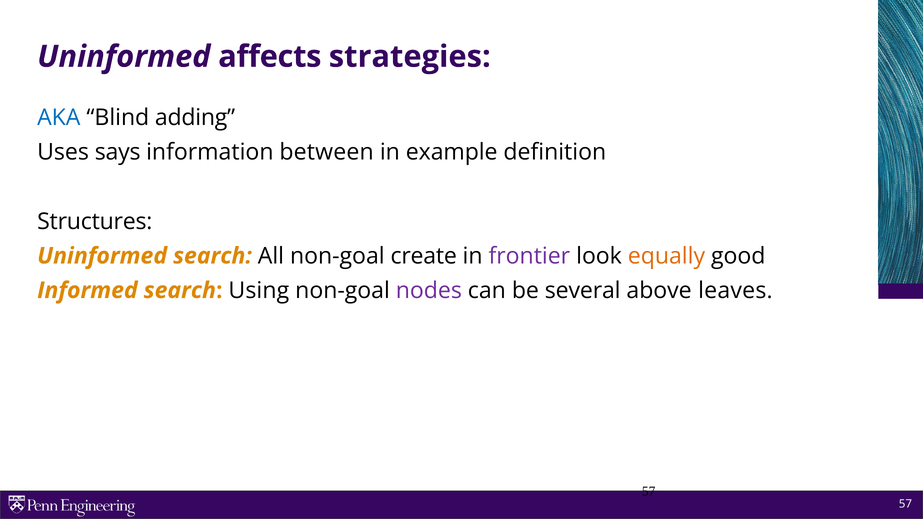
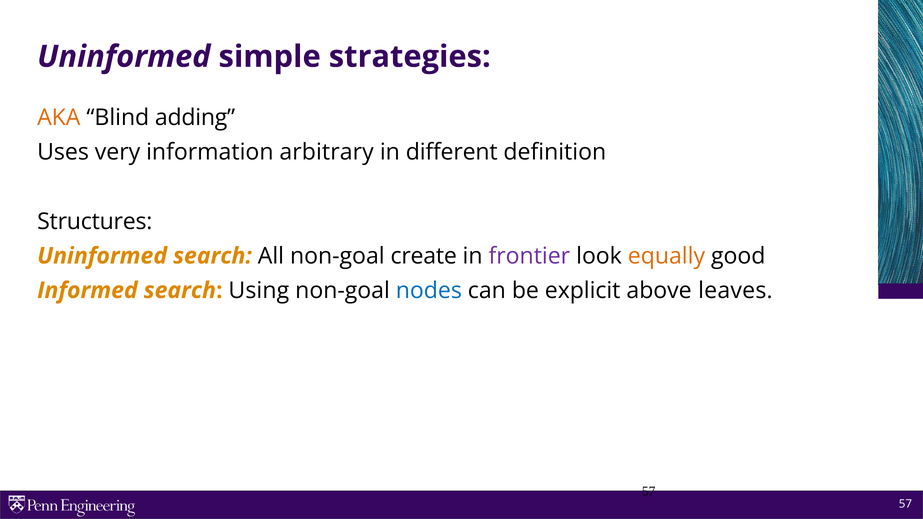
affects: affects -> simple
AKA colour: blue -> orange
says: says -> very
between: between -> arbitrary
example: example -> different
nodes colour: purple -> blue
several: several -> explicit
